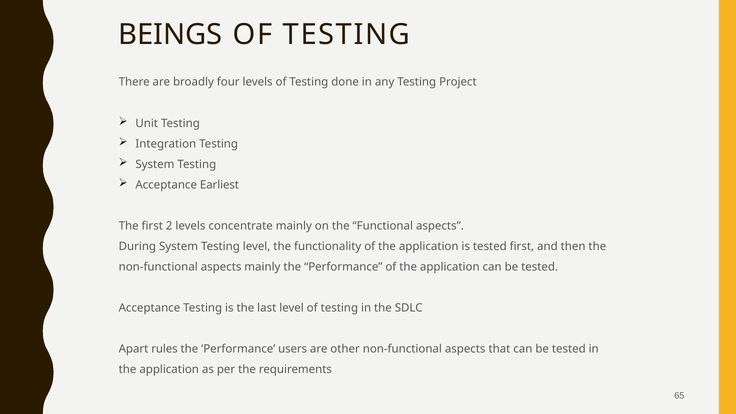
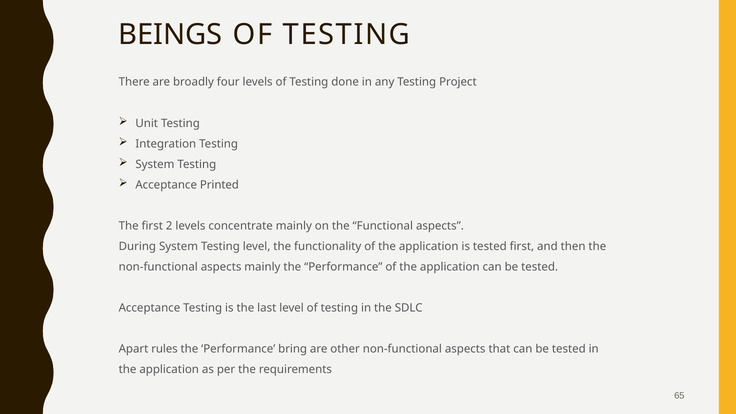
Earliest: Earliest -> Printed
users: users -> bring
